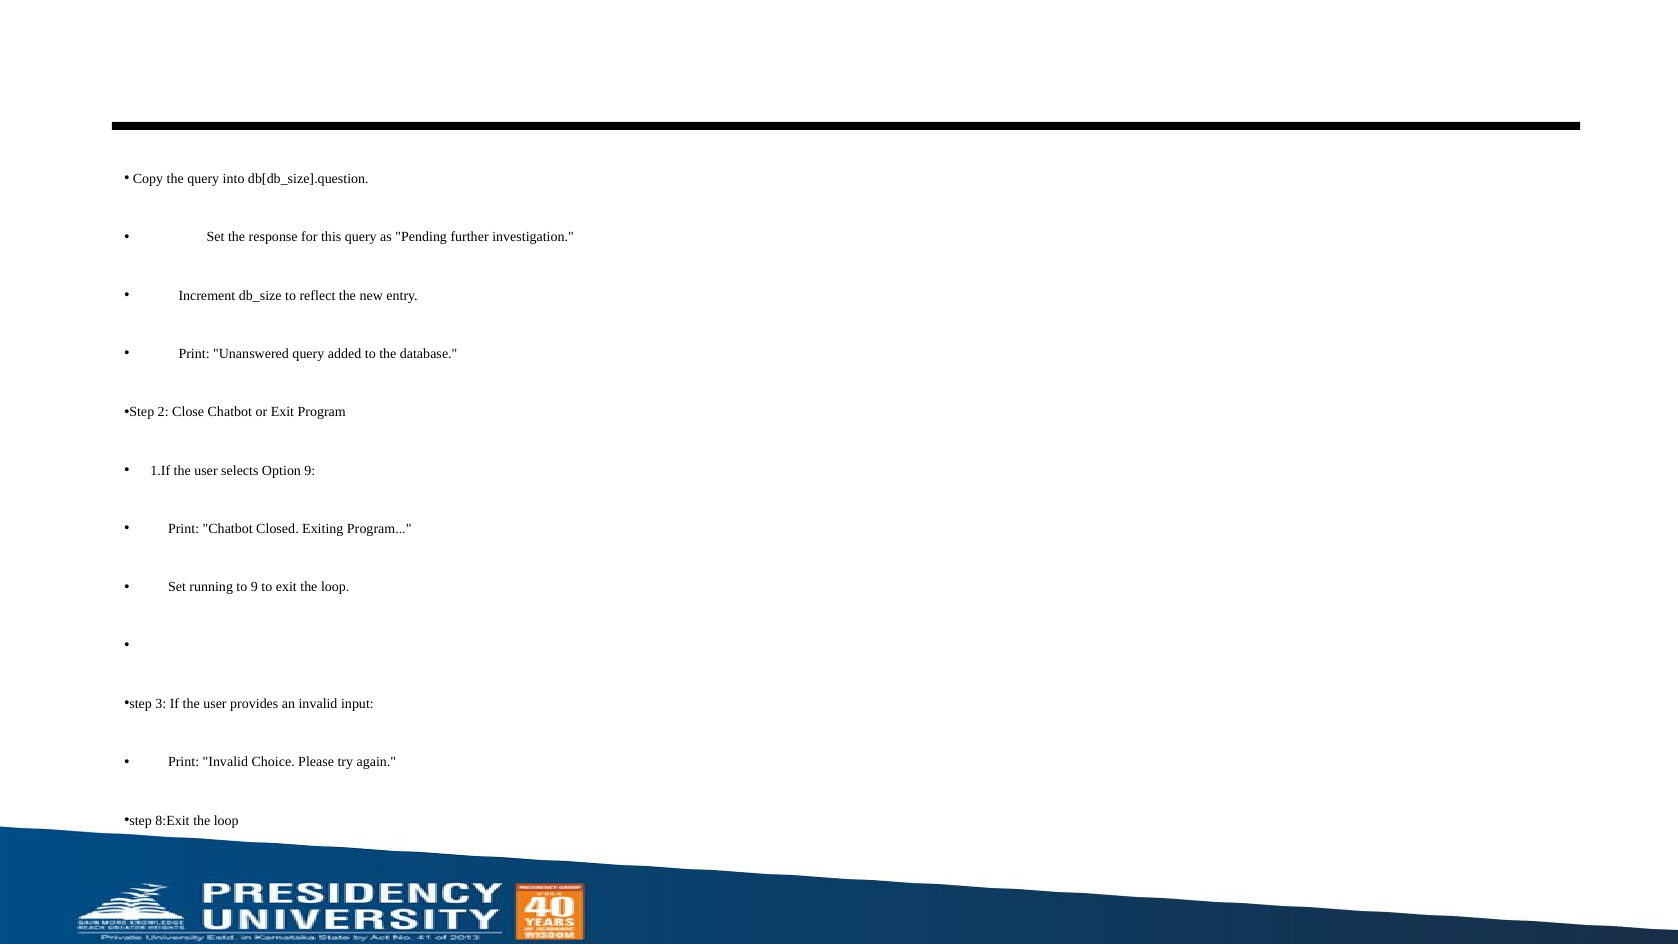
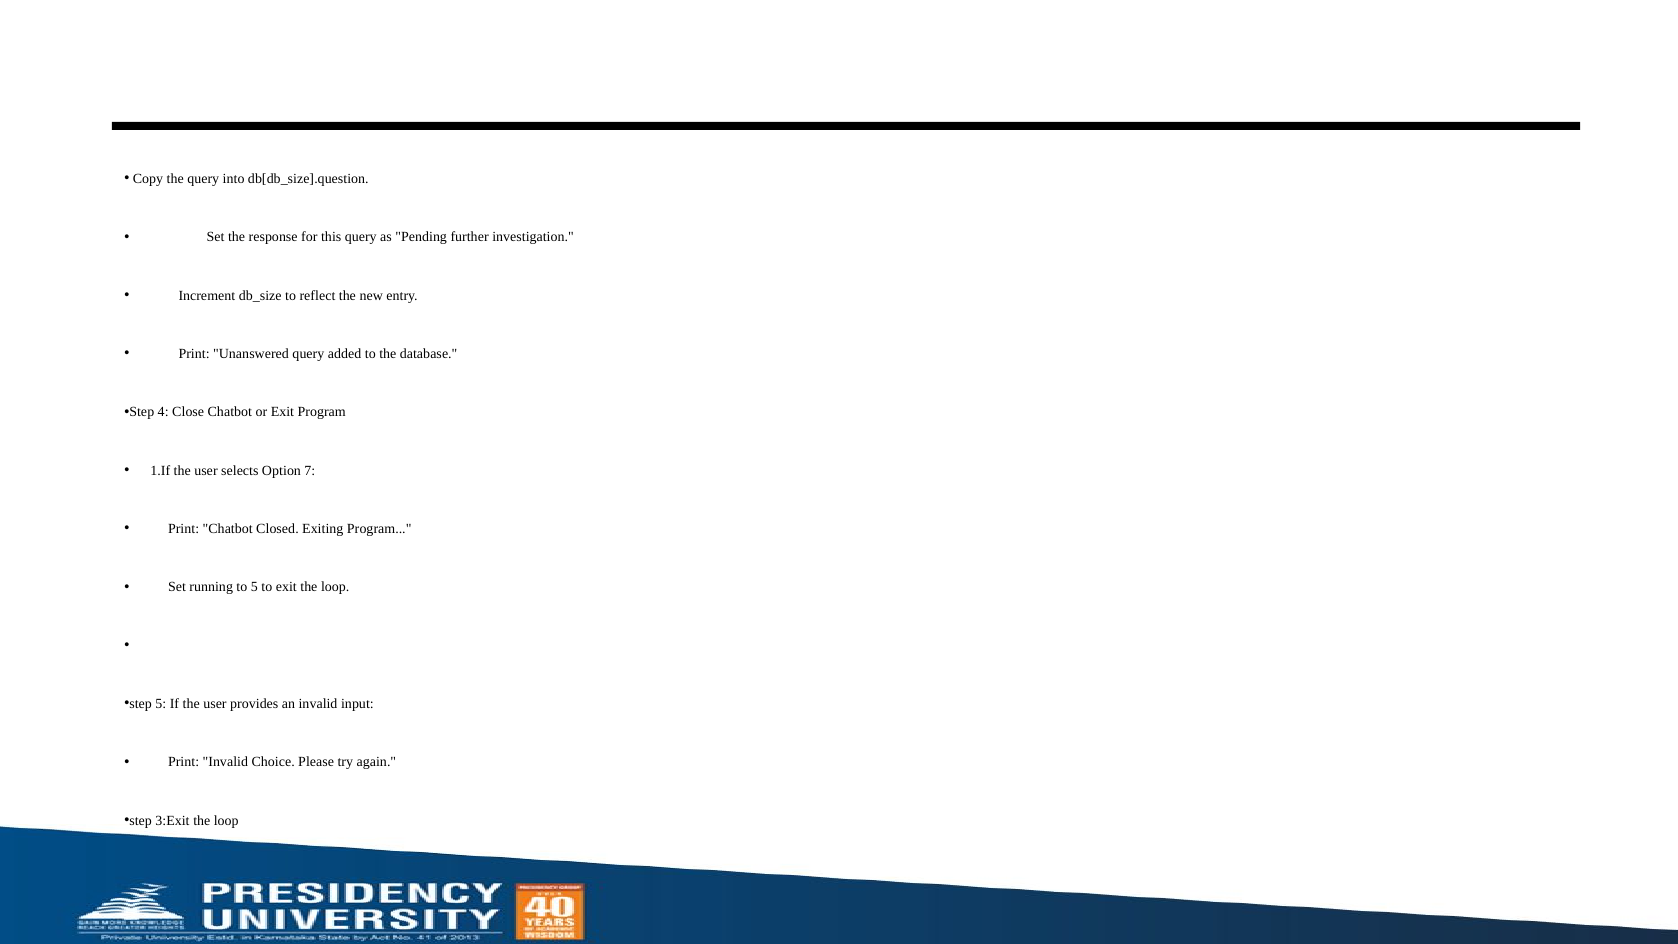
2: 2 -> 4
Option 9: 9 -> 7
to 9: 9 -> 5
step 3: 3 -> 5
8:Exit: 8:Exit -> 3:Exit
